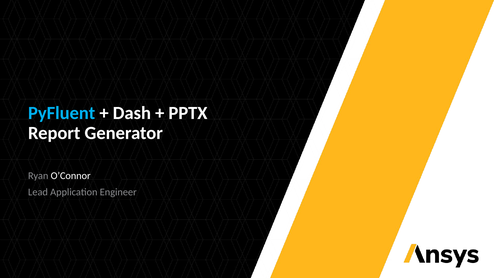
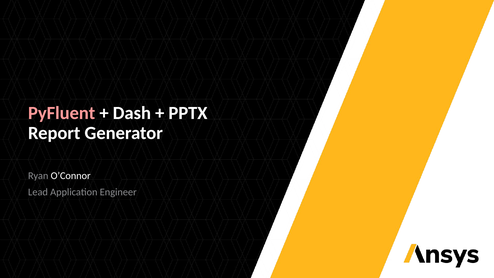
PyFluent colour: light blue -> pink
